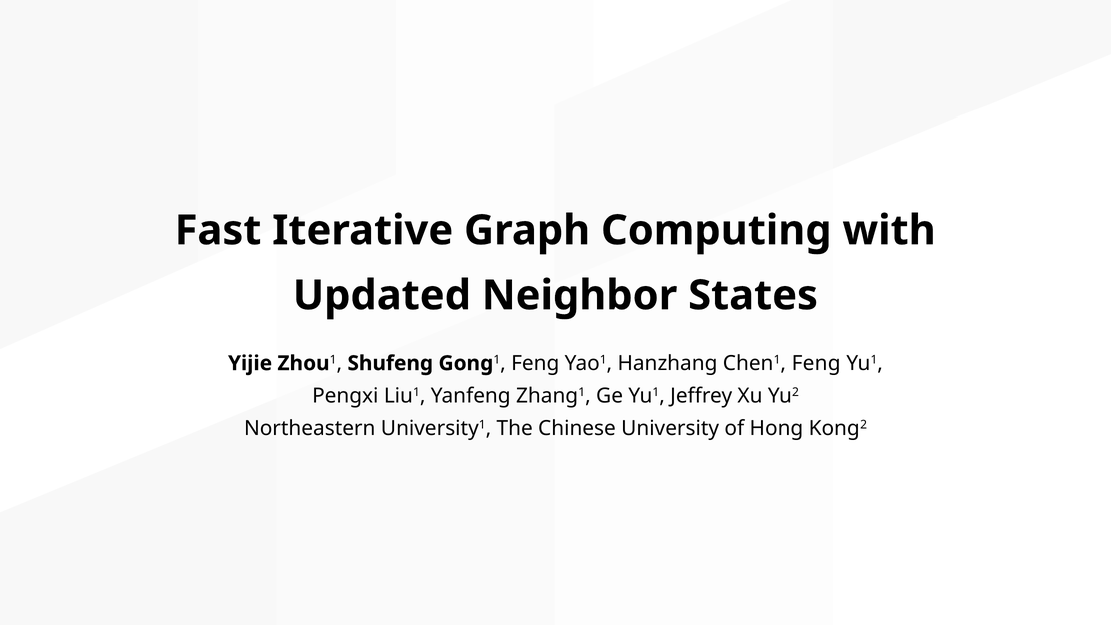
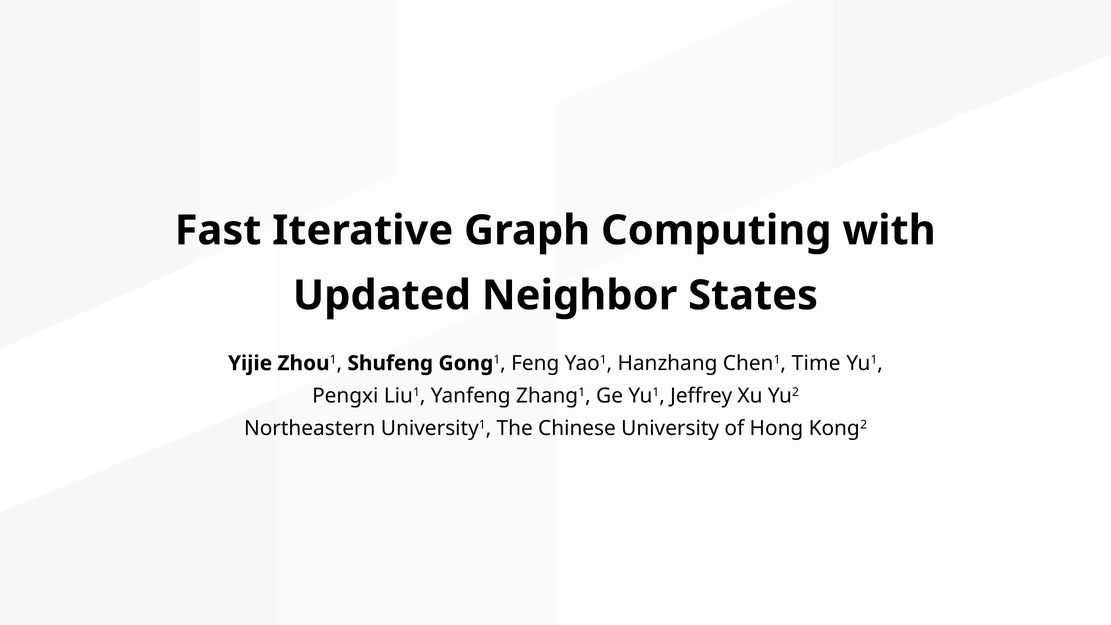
Chen1 Feng: Feng -> Time
